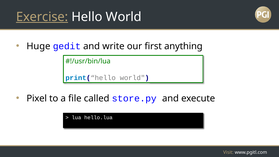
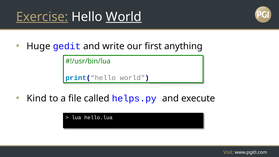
World at (124, 17) underline: none -> present
Pixel: Pixel -> Kind
store.py: store.py -> helps.py
